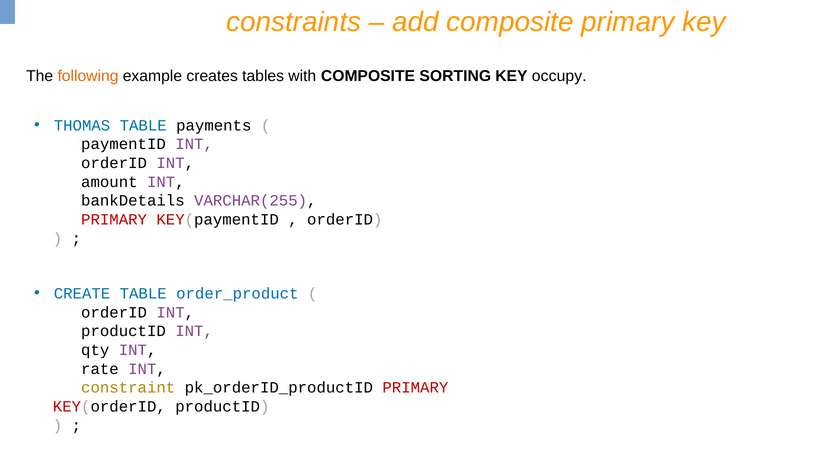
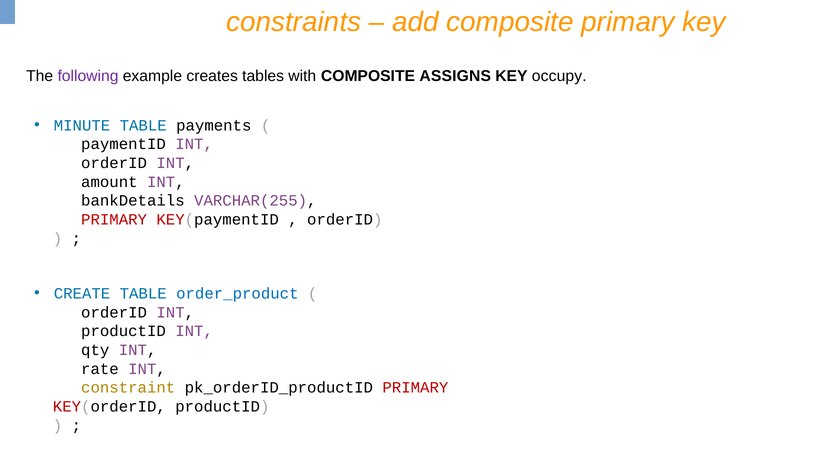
following colour: orange -> purple
SORTING: SORTING -> ASSIGNS
THOMAS: THOMAS -> MINUTE
